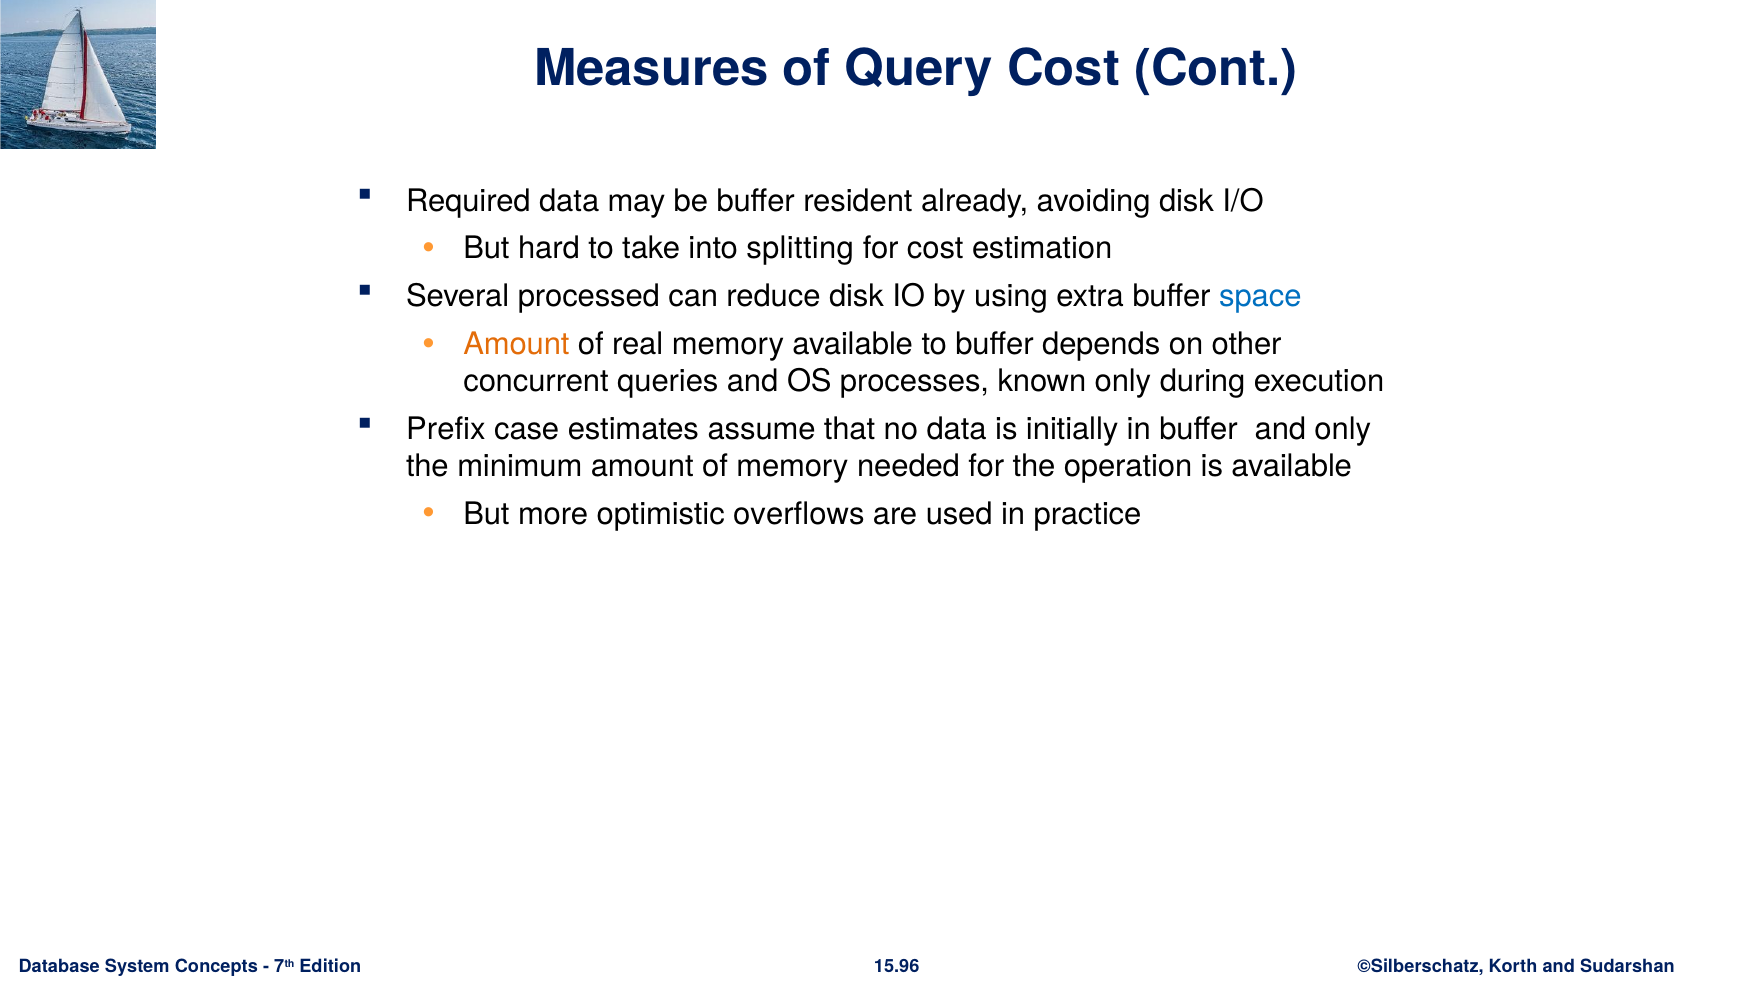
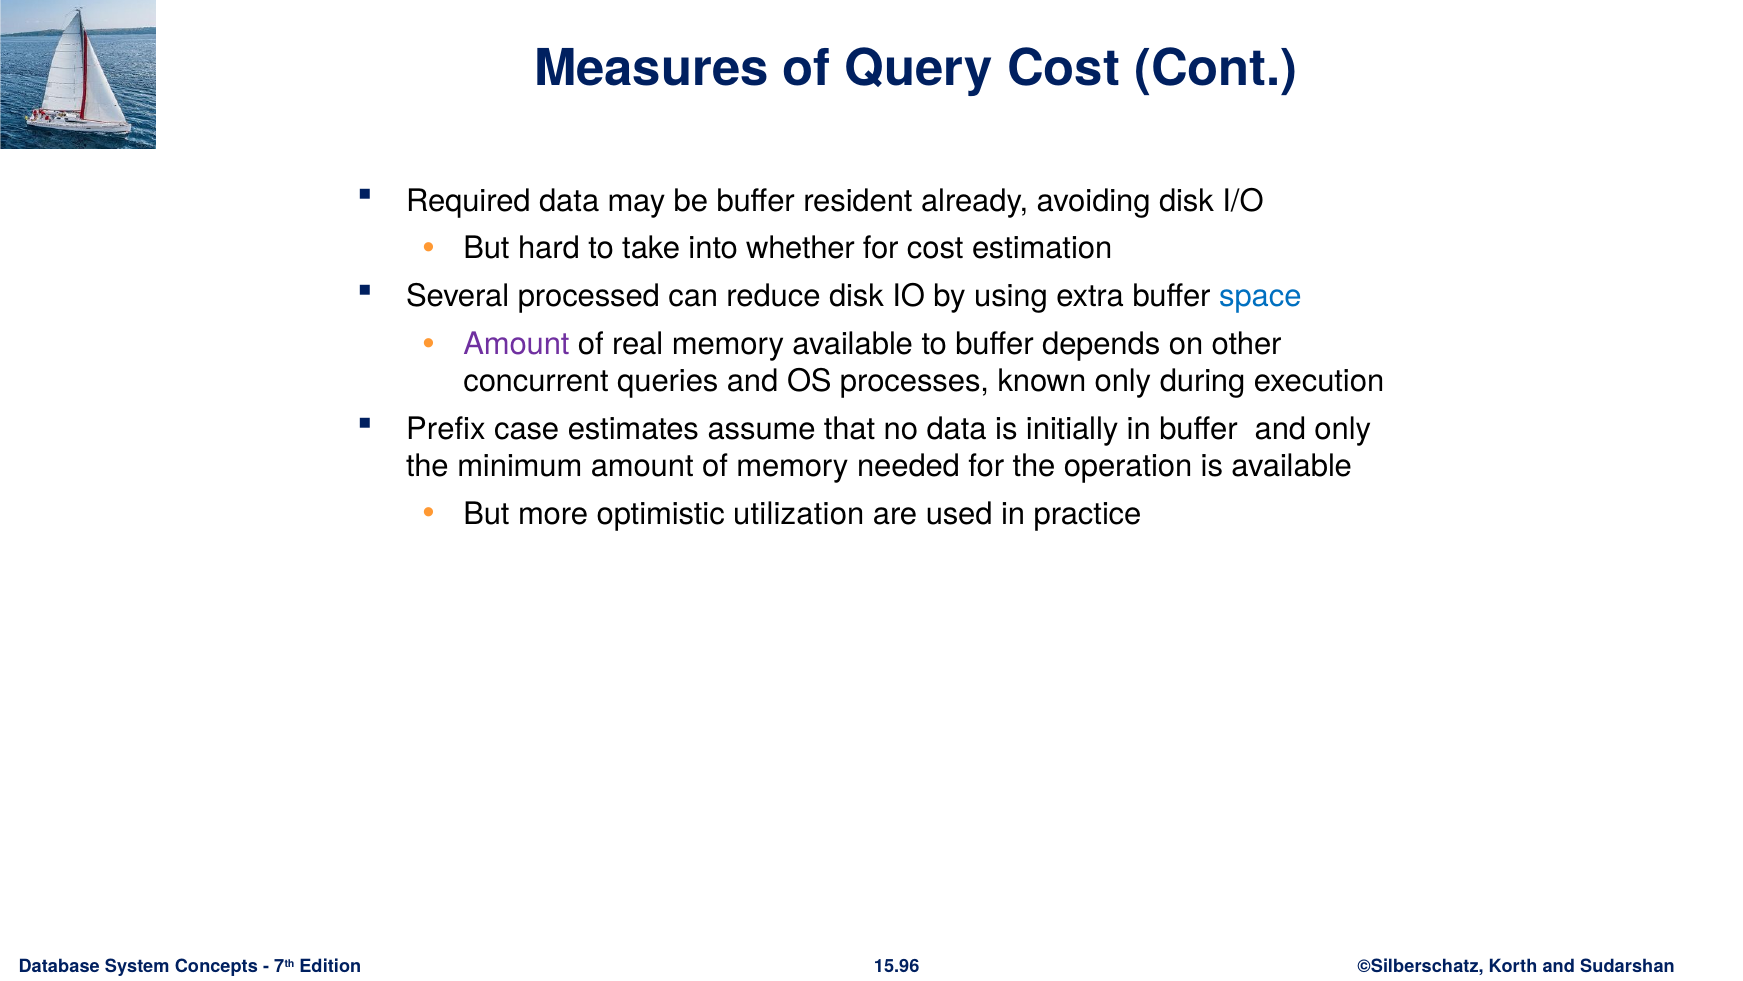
splitting: splitting -> whether
Amount at (516, 344) colour: orange -> purple
overflows: overflows -> utilization
